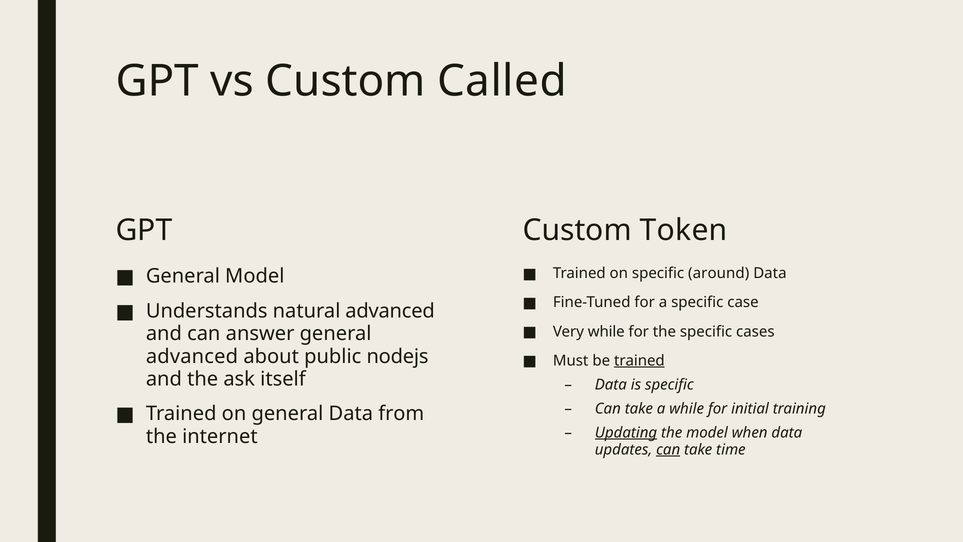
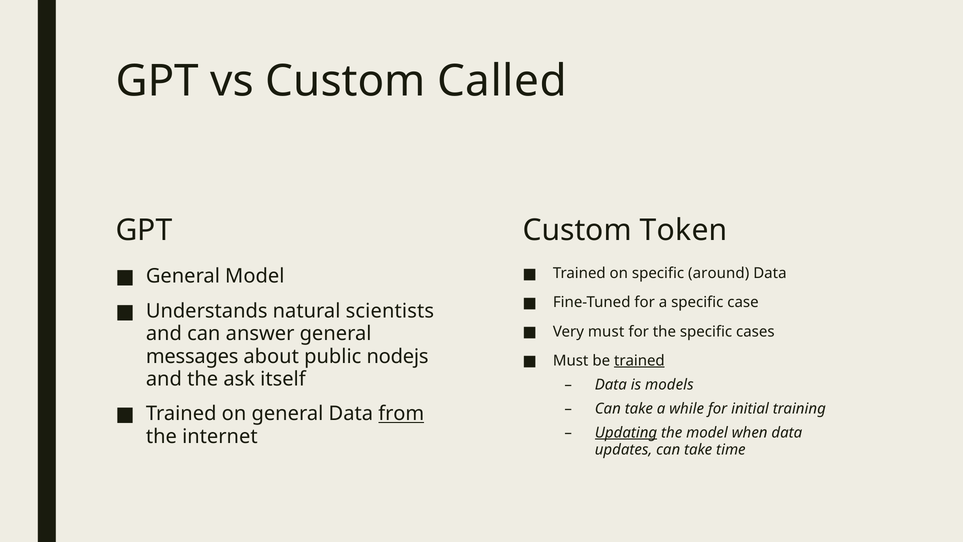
natural advanced: advanced -> scientists
Very while: while -> must
advanced at (192, 356): advanced -> messages
is specific: specific -> models
from underline: none -> present
can at (668, 449) underline: present -> none
